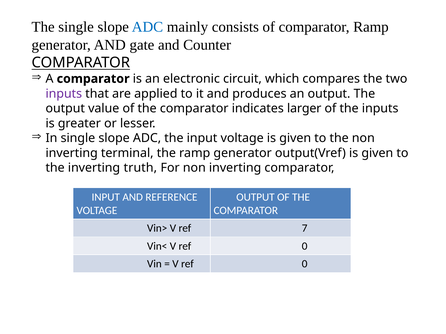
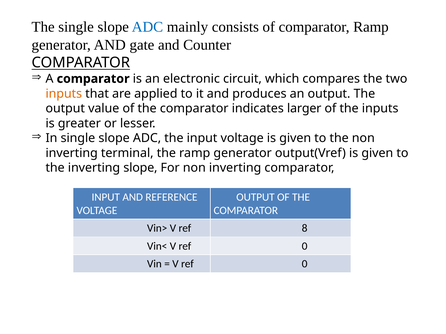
inputs at (64, 94) colour: purple -> orange
inverting truth: truth -> slope
7: 7 -> 8
